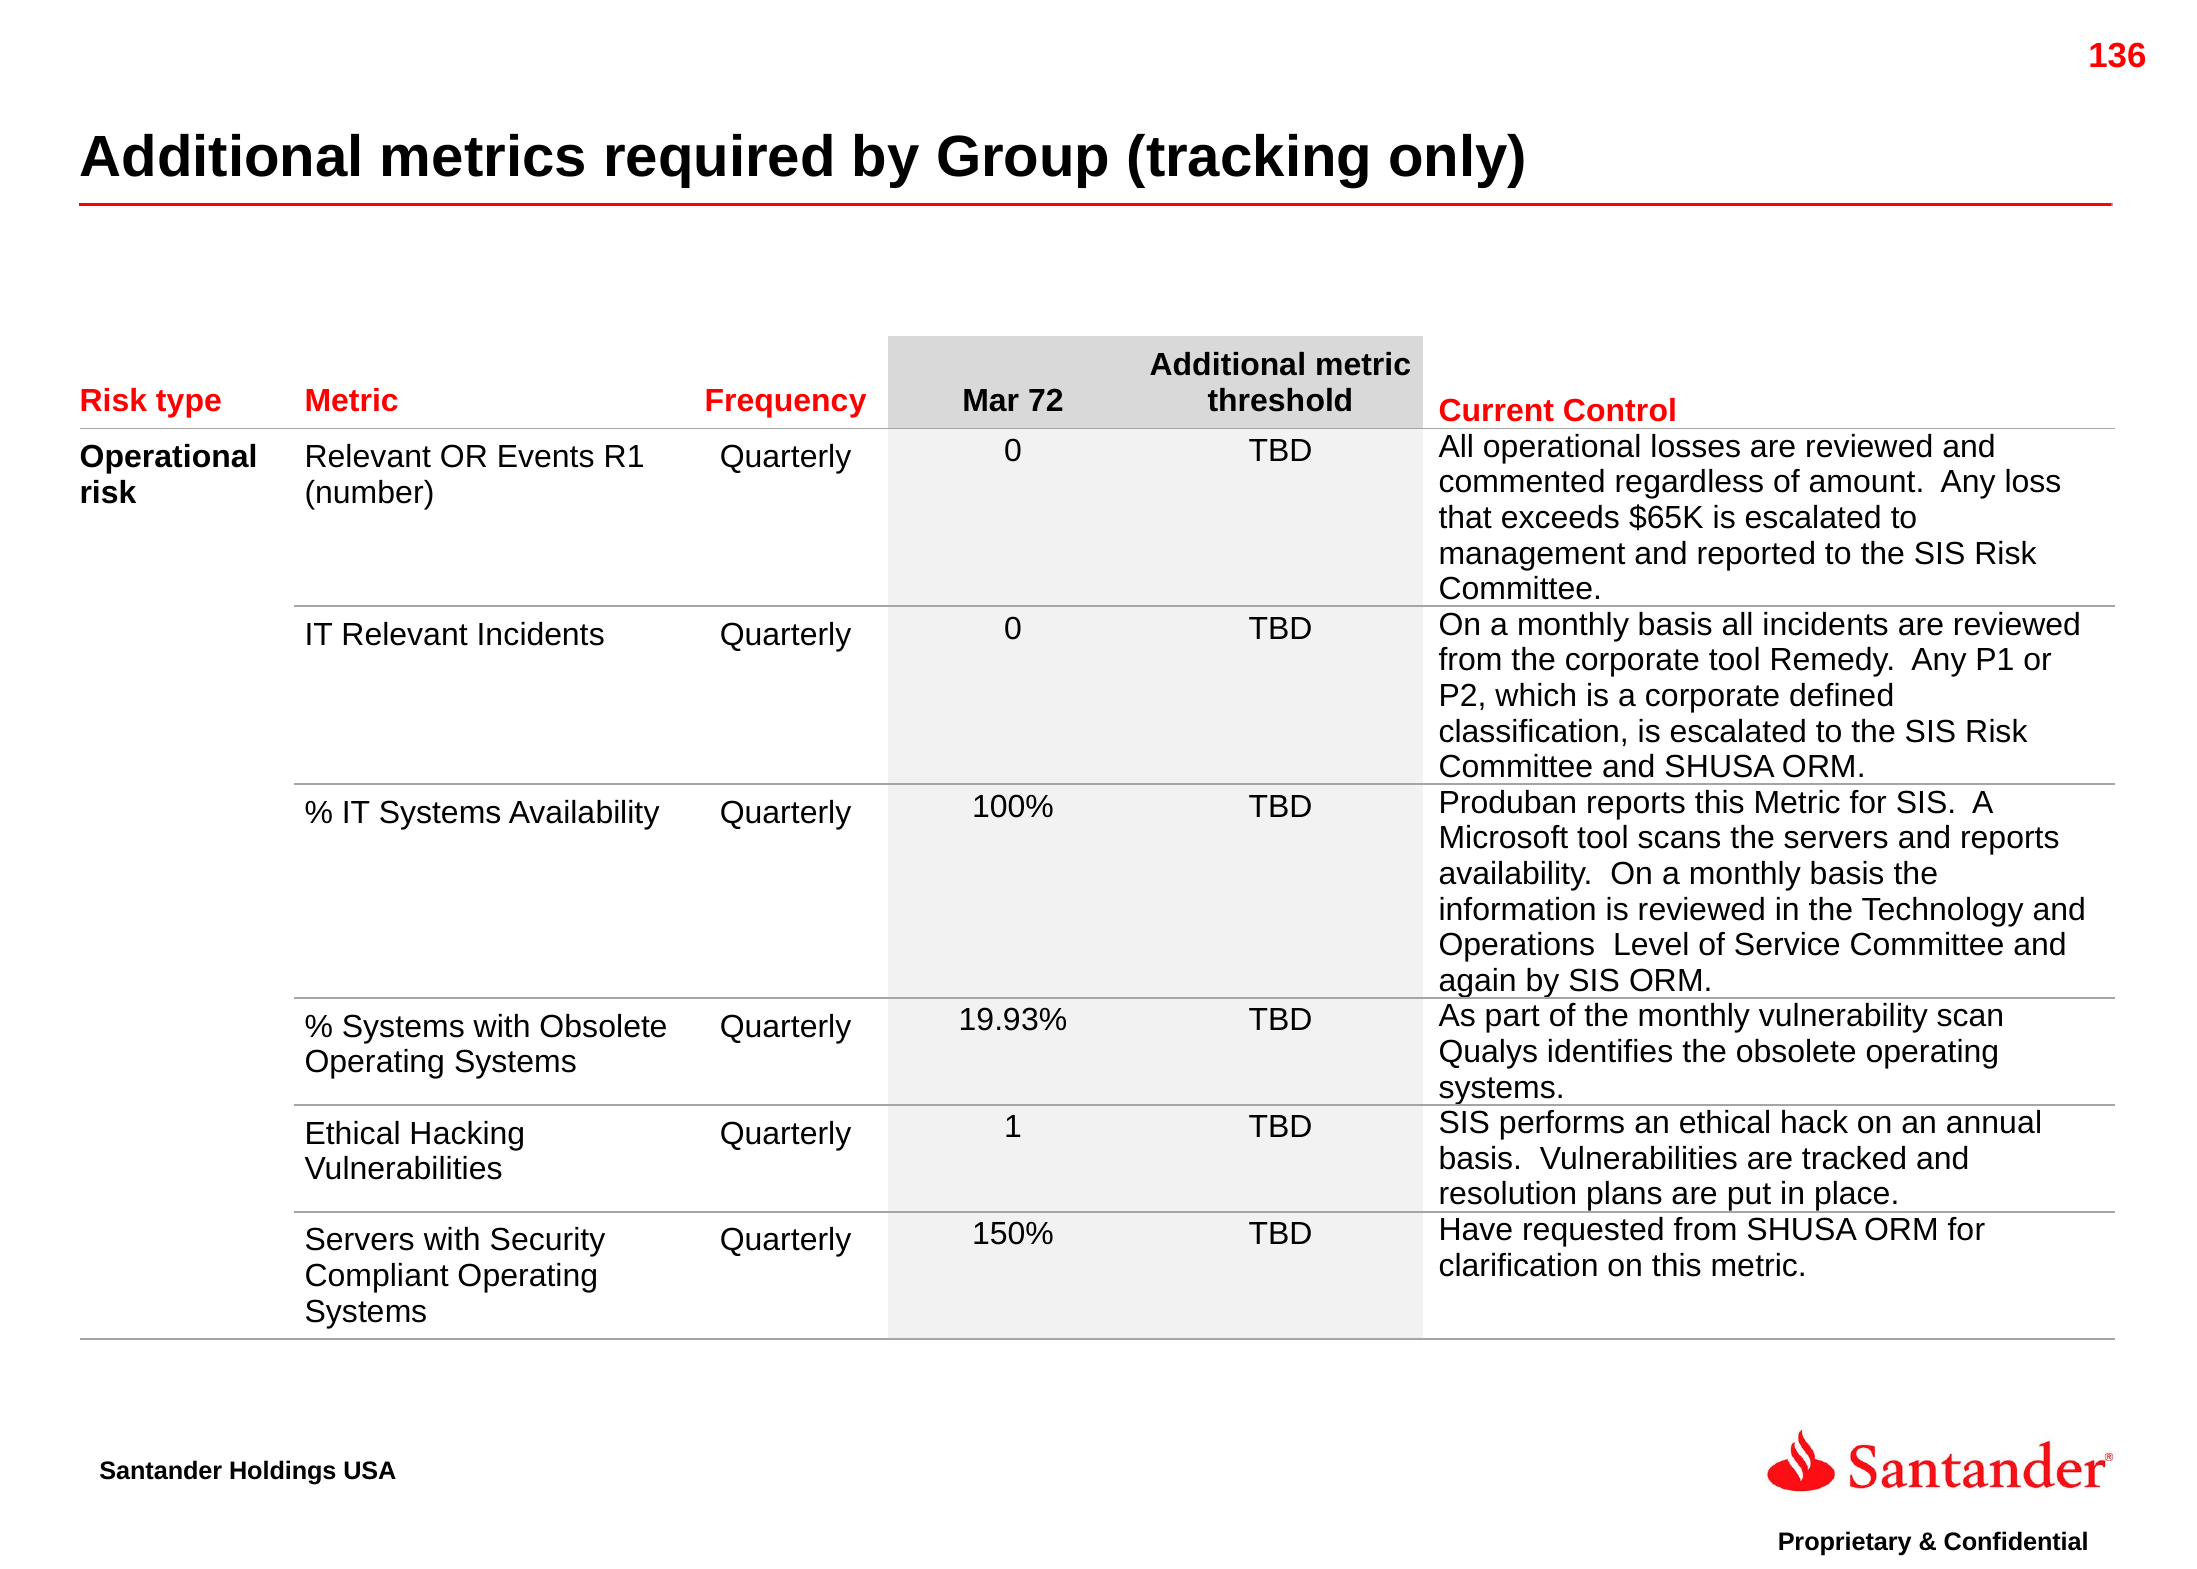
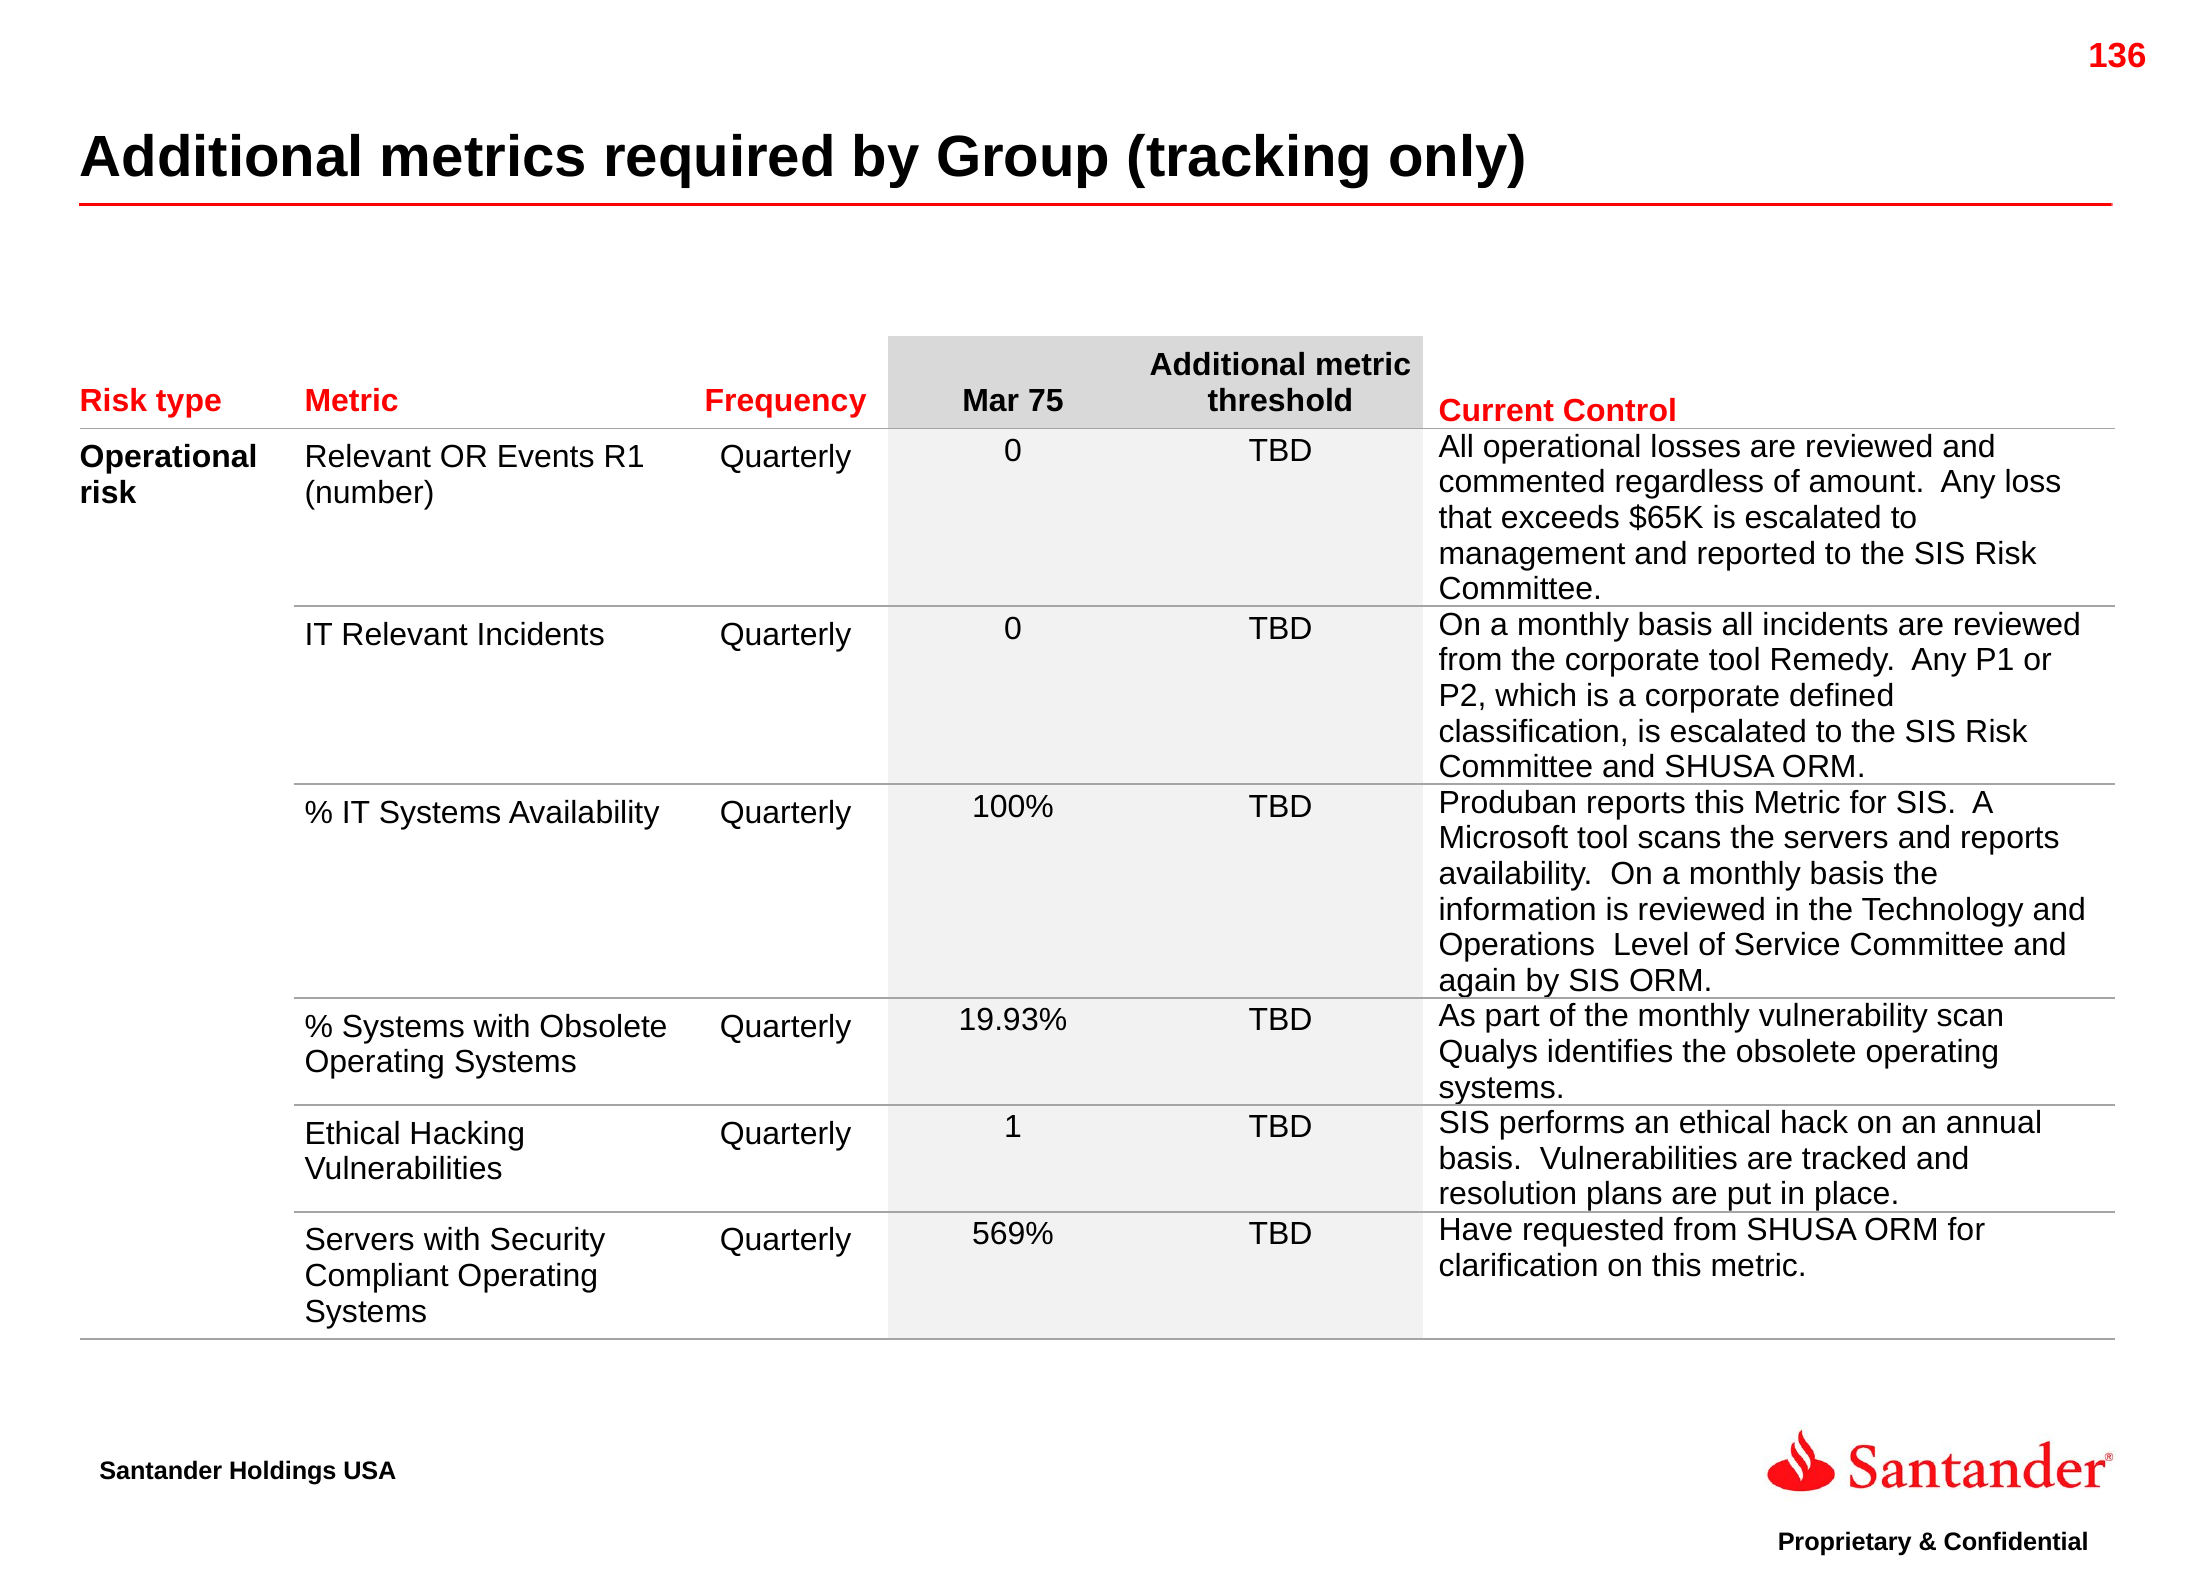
72: 72 -> 75
150%: 150% -> 569%
